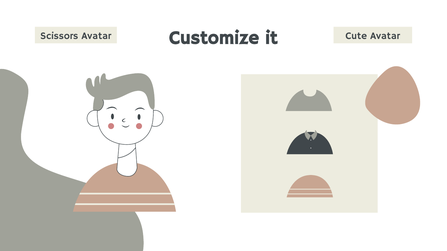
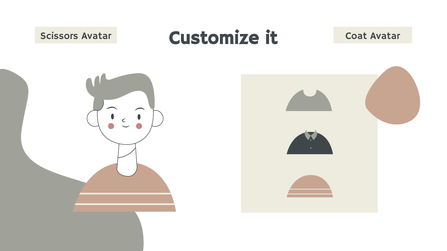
Cute: Cute -> Coat
